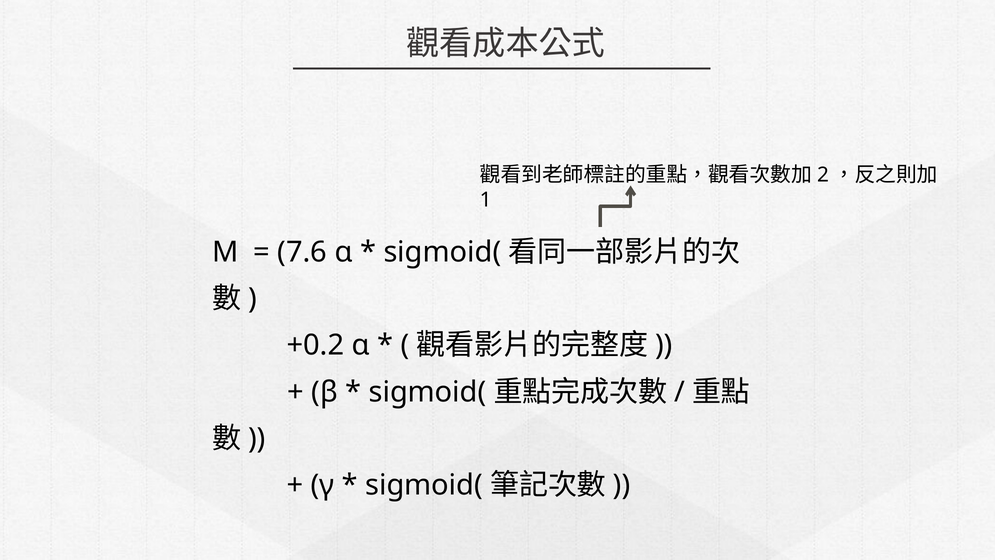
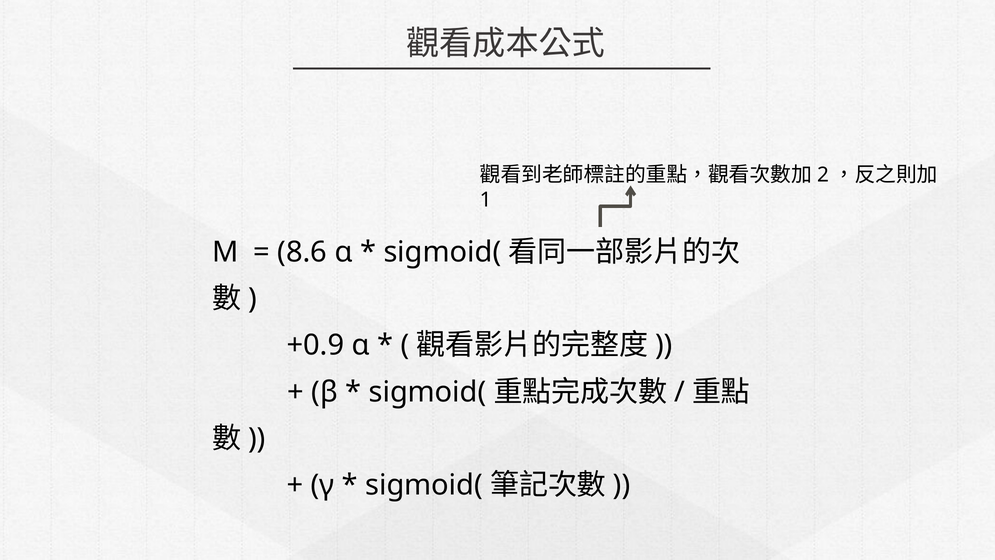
7.6: 7.6 -> 8.6
+0.2: +0.2 -> +0.9
